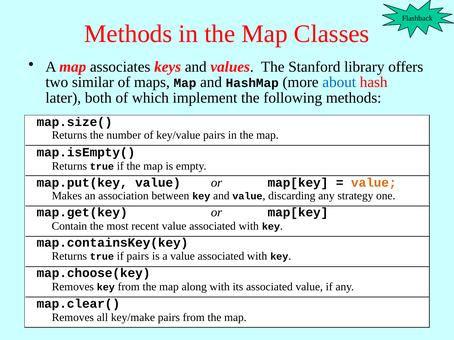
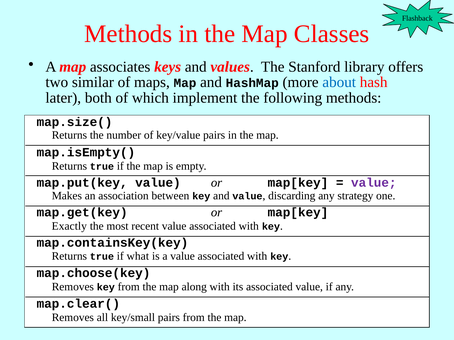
value at (374, 183) colour: orange -> purple
Contain: Contain -> Exactly
if pairs: pairs -> what
key/make: key/make -> key/small
